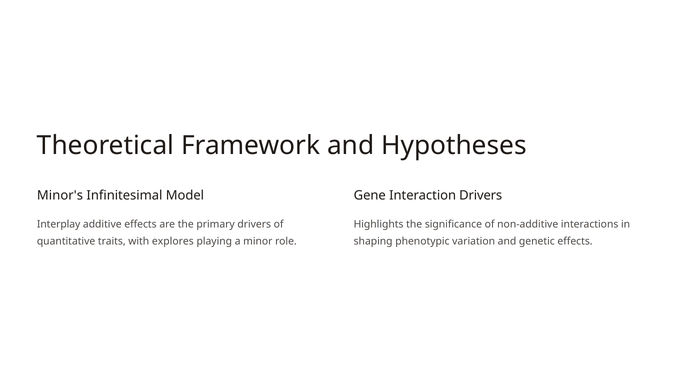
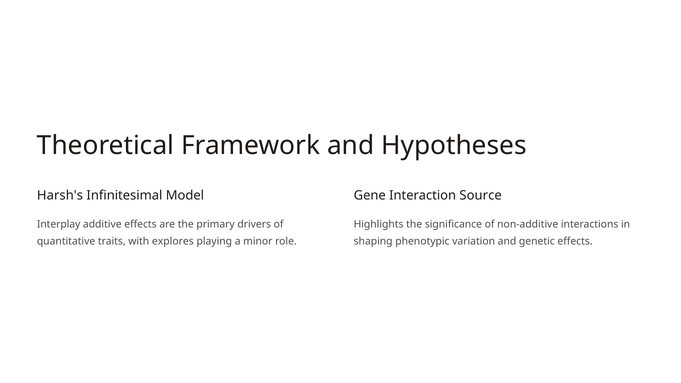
Minor's: Minor's -> Harsh's
Interaction Drivers: Drivers -> Source
